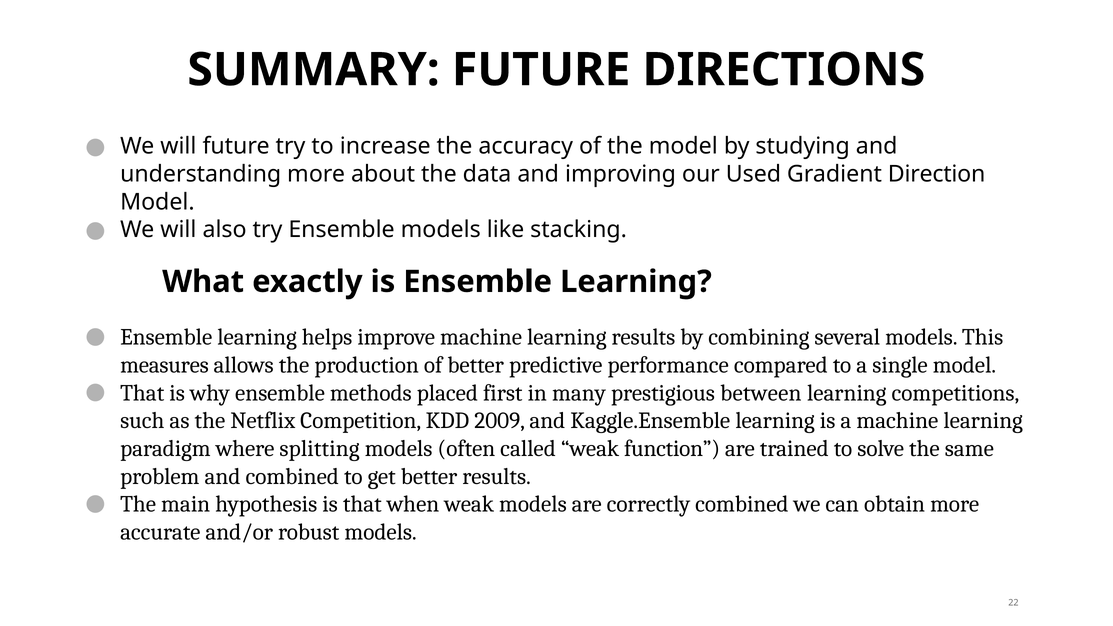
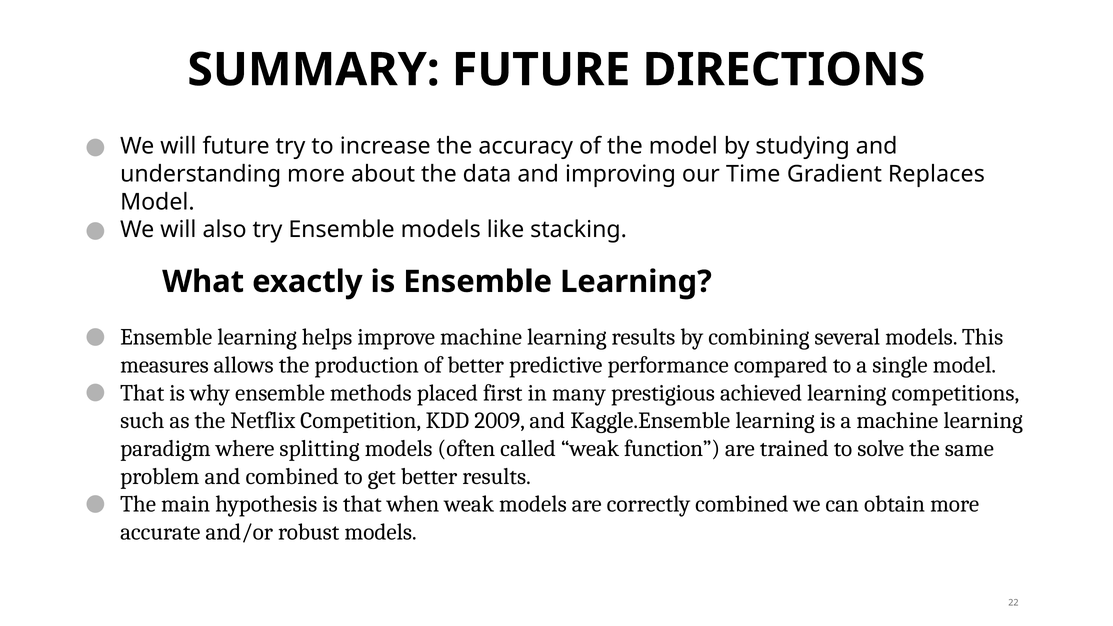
Used: Used -> Time
Direction: Direction -> Replaces
between: between -> achieved
